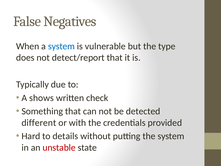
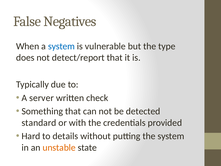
shows: shows -> server
different: different -> standard
unstable colour: red -> orange
